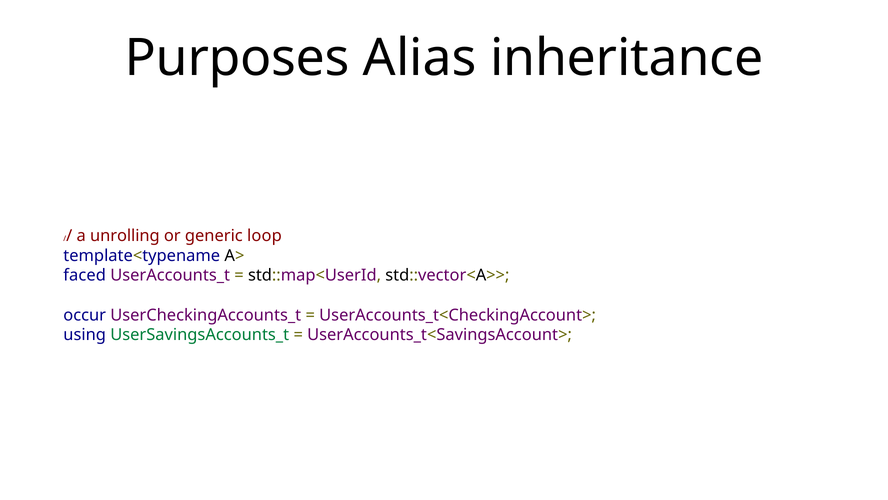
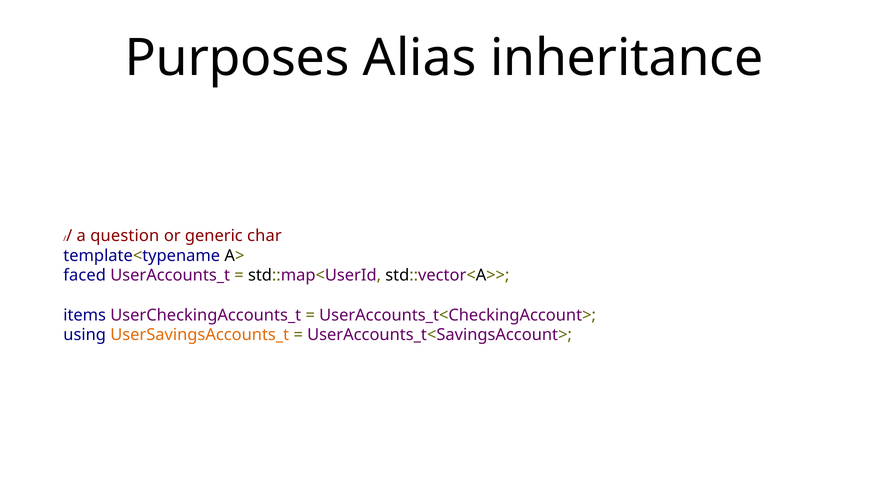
unrolling: unrolling -> question
loop: loop -> char
occur: occur -> items
UserSavingsAccounts_t colour: green -> orange
